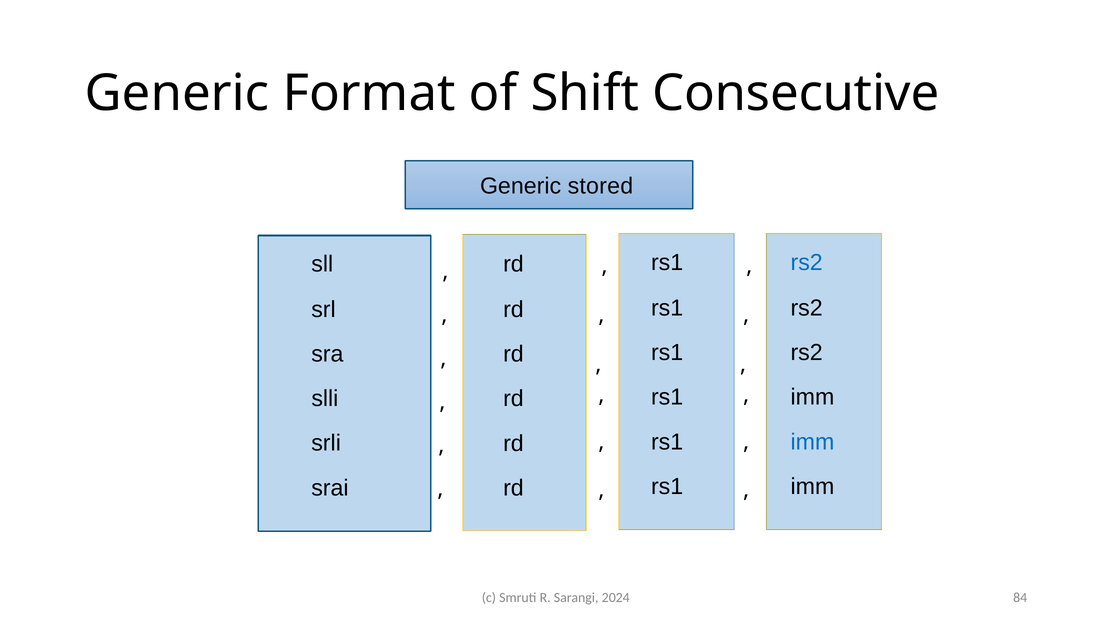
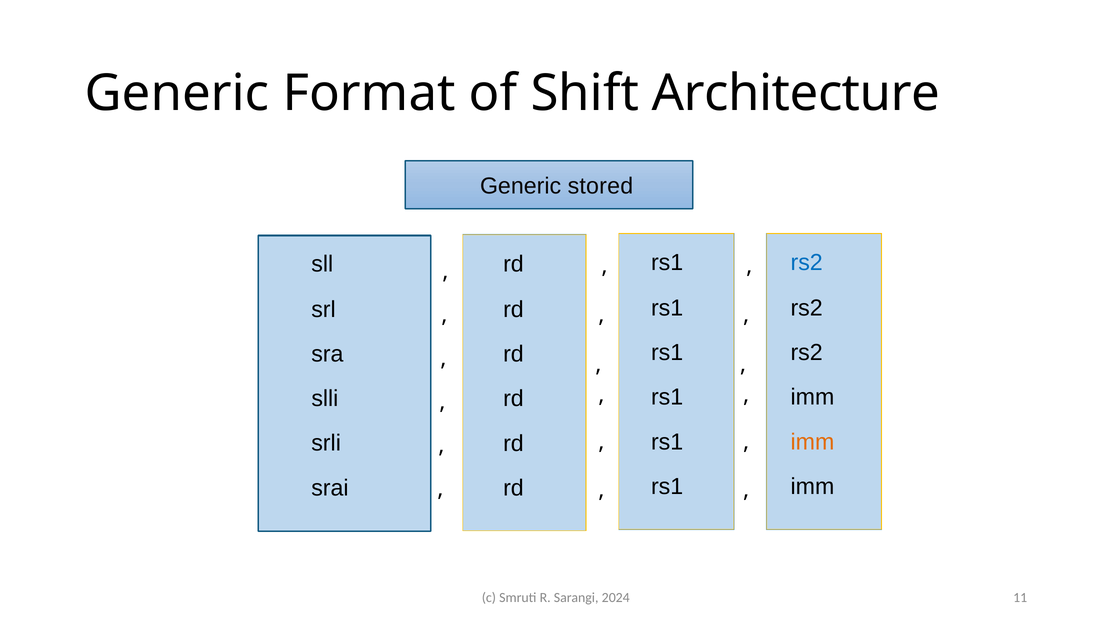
Consecutive: Consecutive -> Architecture
imm at (812, 441) colour: blue -> orange
84: 84 -> 11
